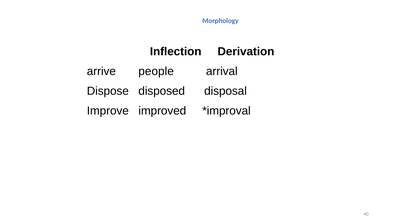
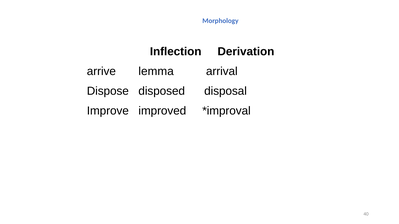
people: people -> lemma
